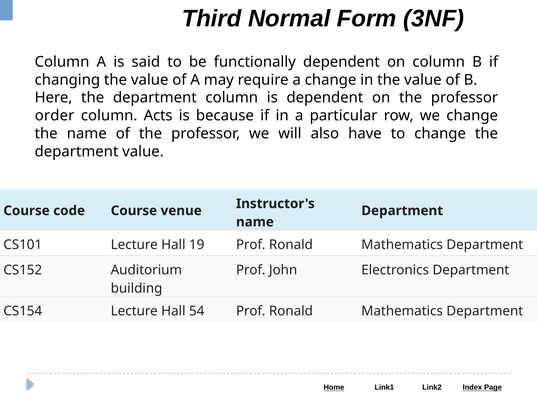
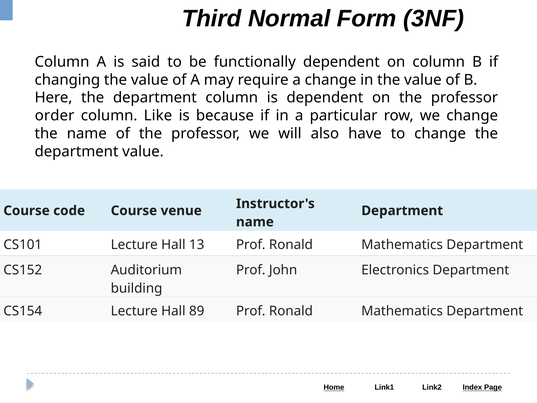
Acts: Acts -> Like
19: 19 -> 13
54: 54 -> 89
